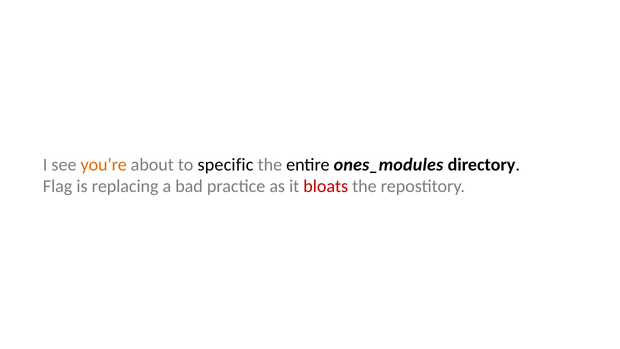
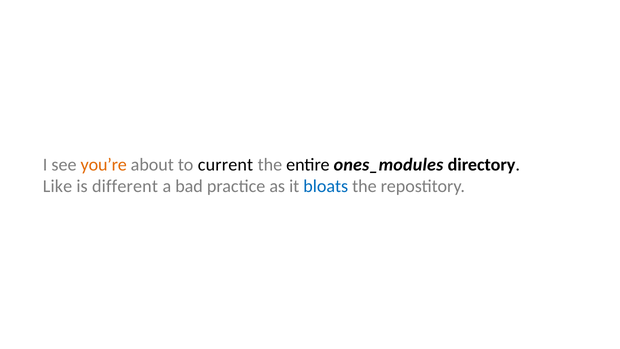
specific: specific -> current
Flag: Flag -> Like
replacing: replacing -> different
bloats colour: red -> blue
